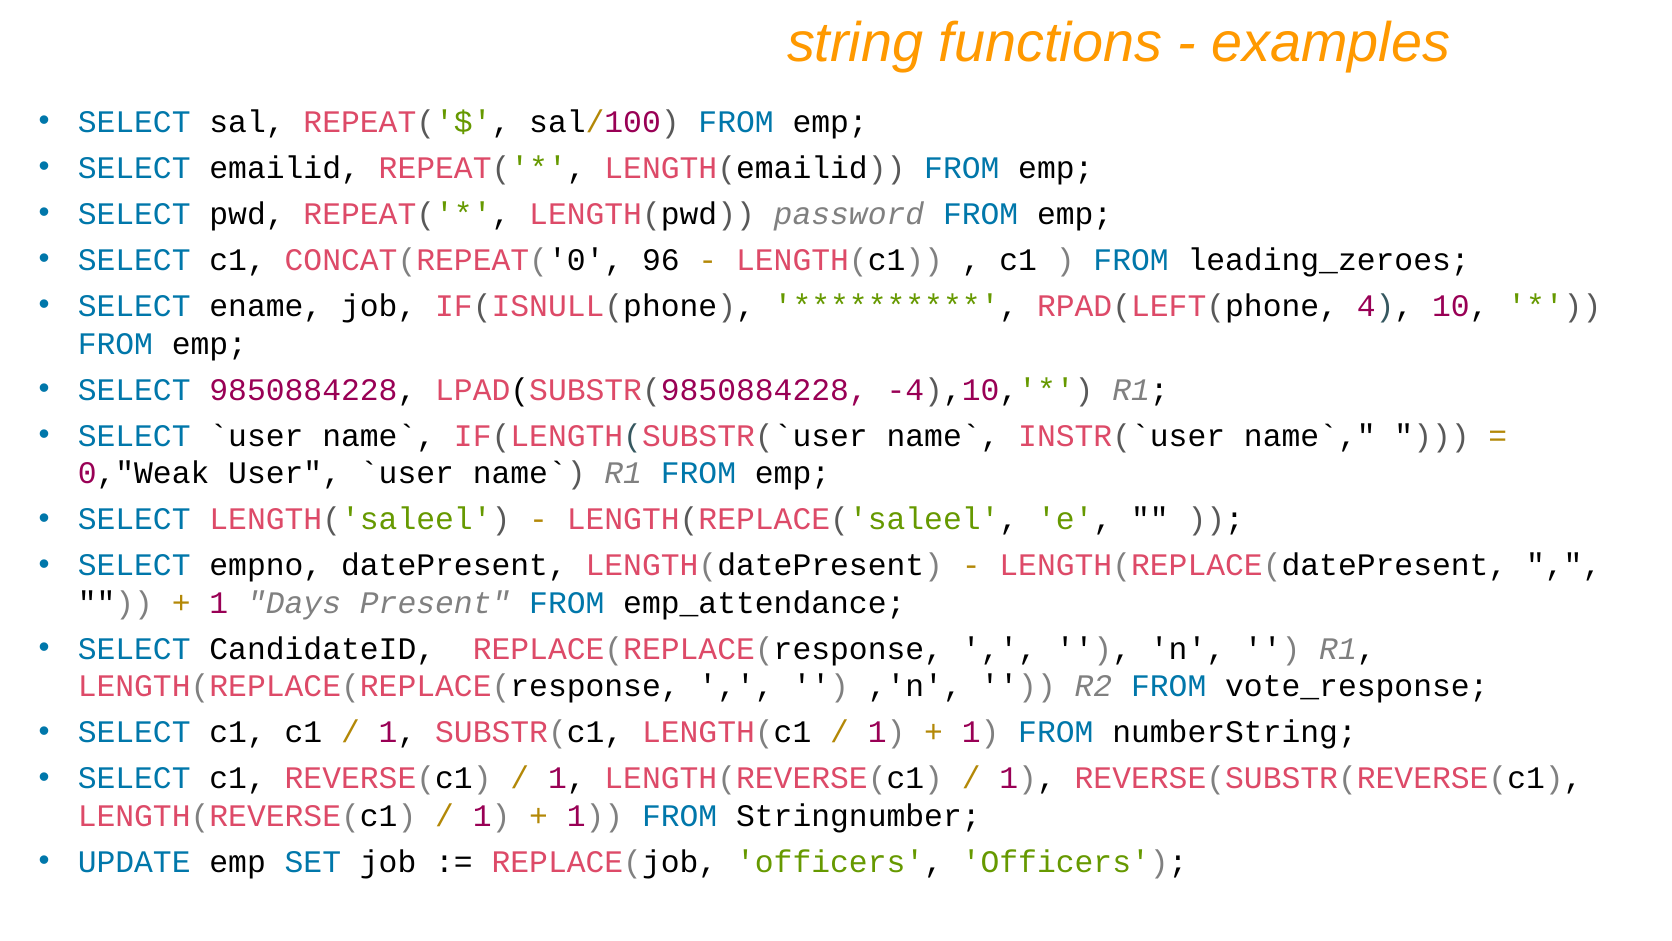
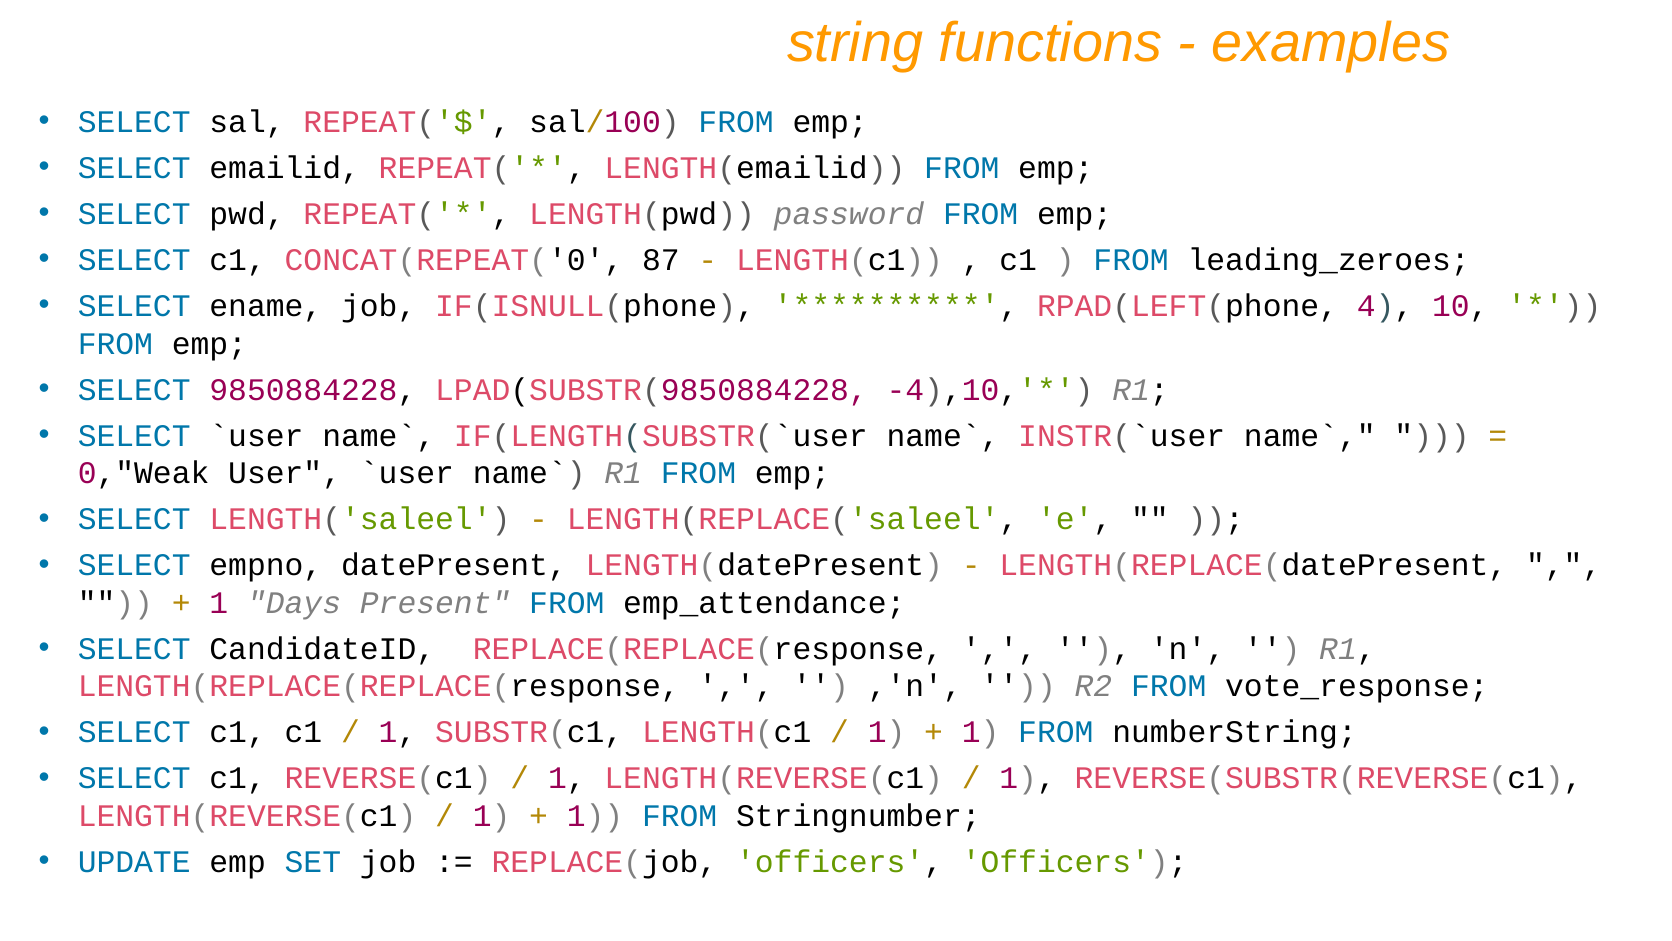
96: 96 -> 87
